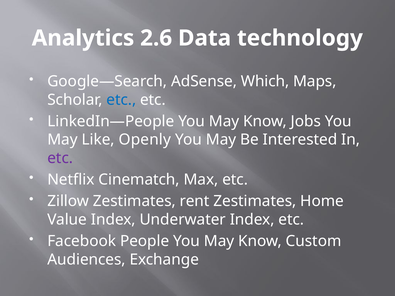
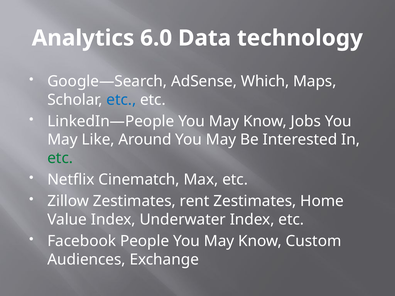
2.6: 2.6 -> 6.0
Openly: Openly -> Around
etc at (60, 158) colour: purple -> green
